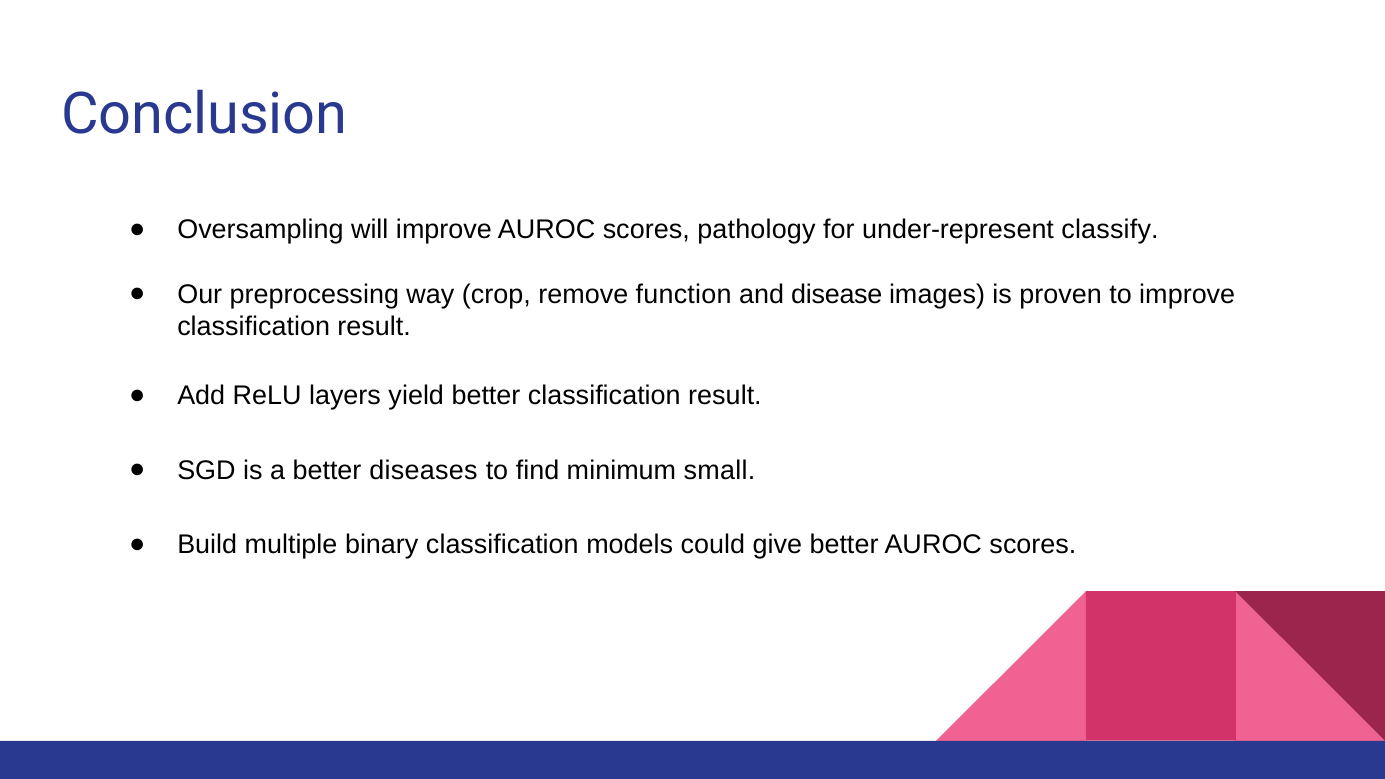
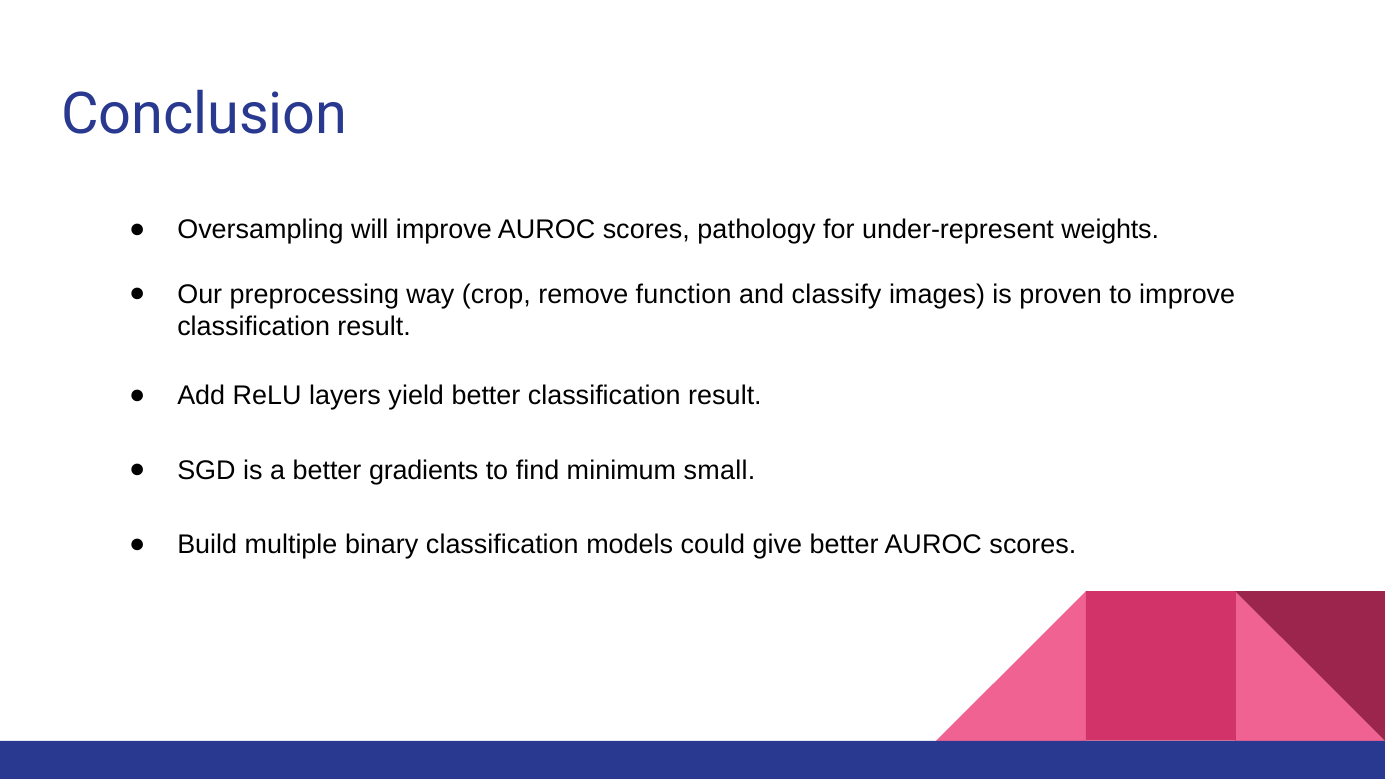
classify: classify -> weights
disease: disease -> classify
diseases: diseases -> gradients
